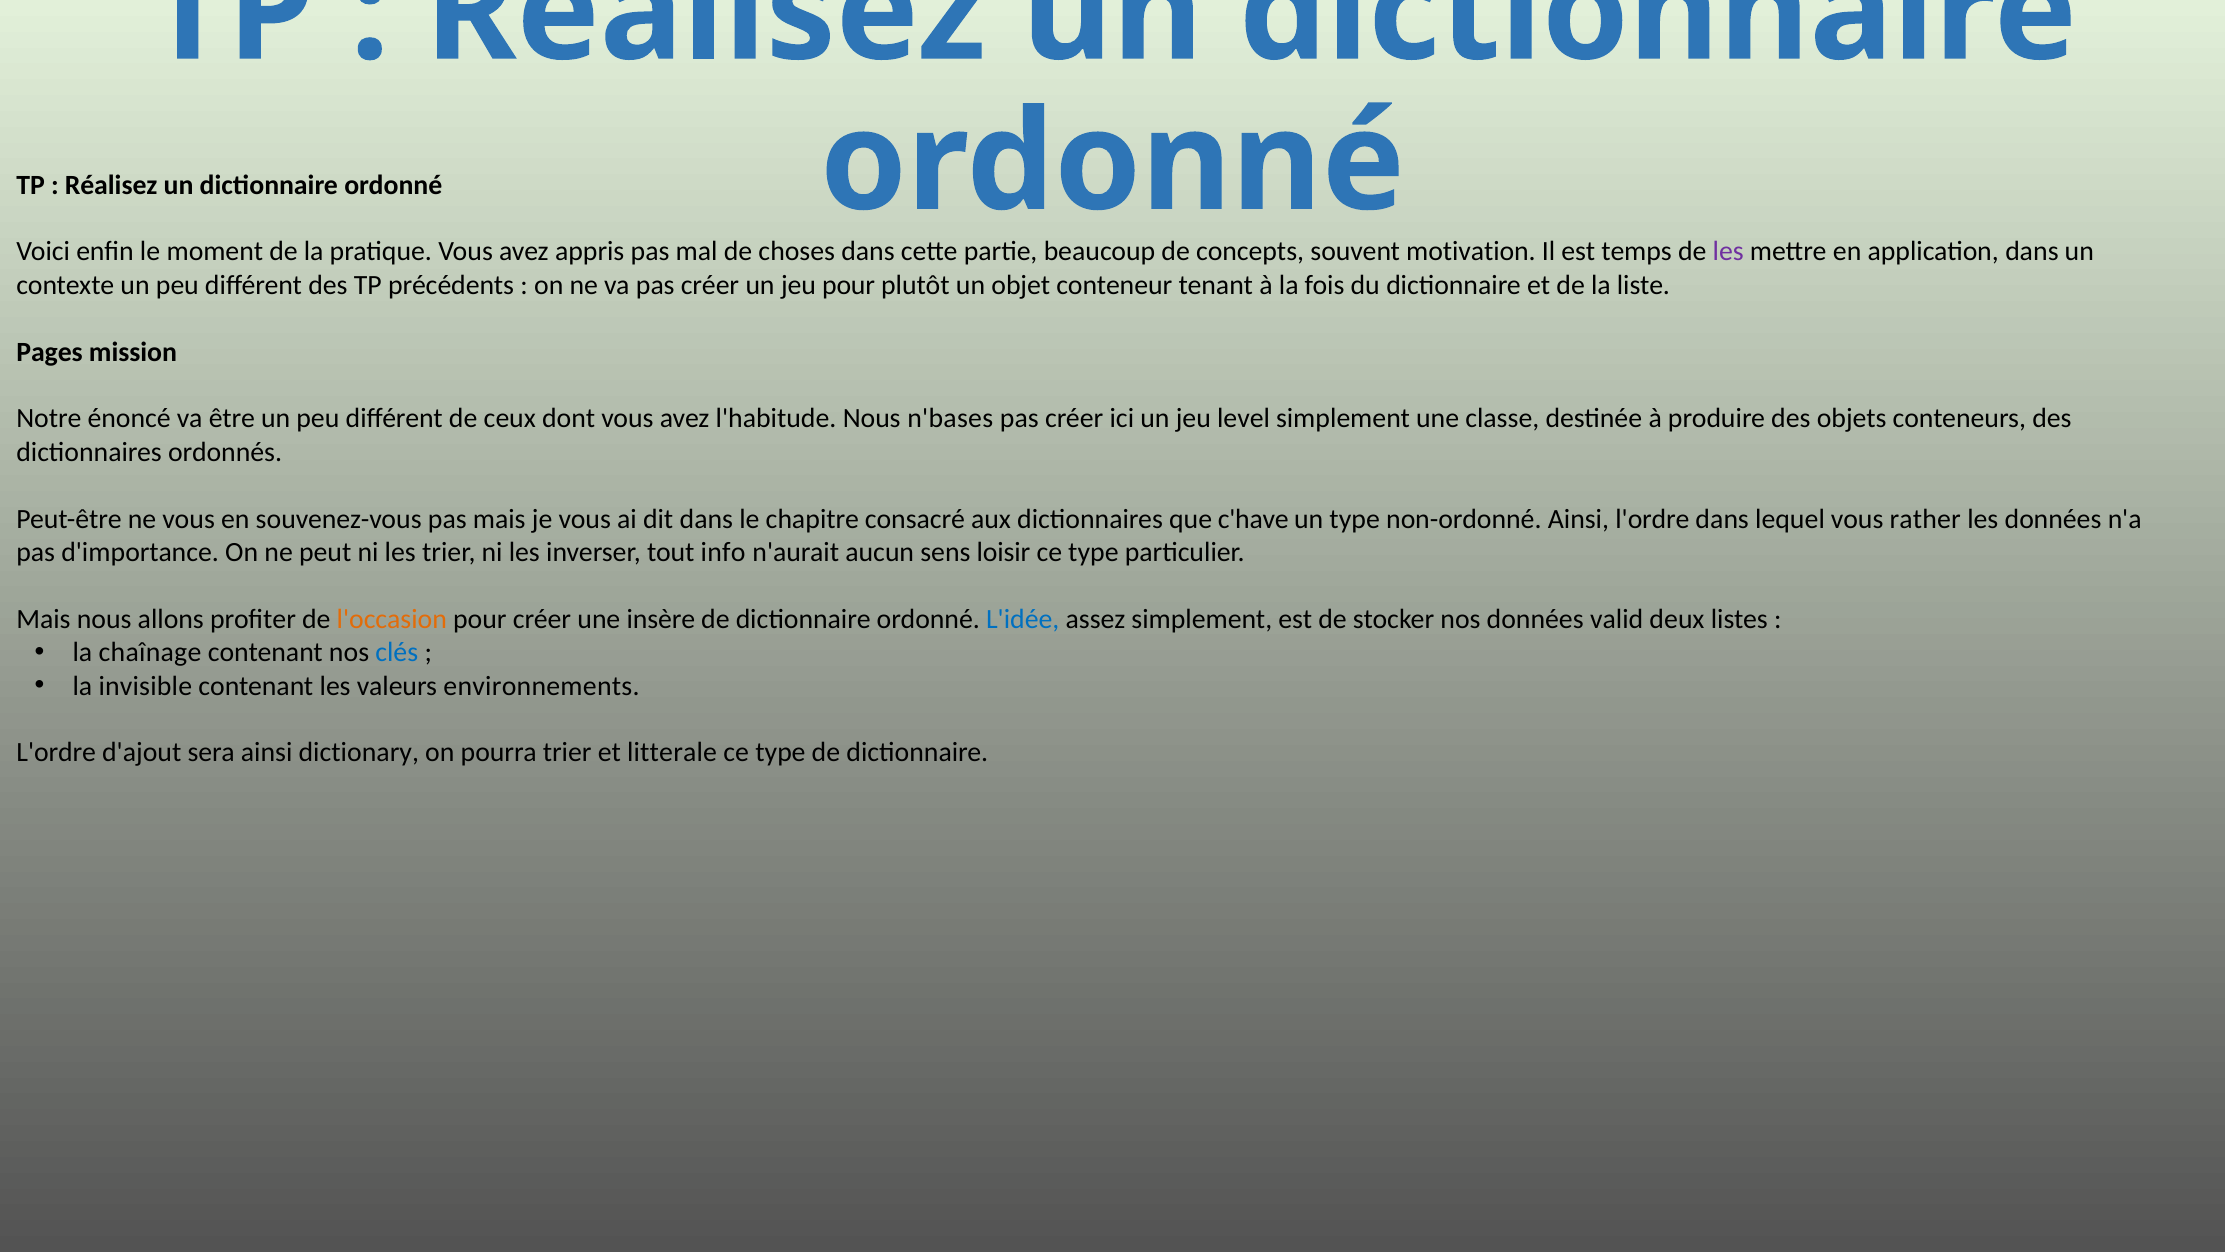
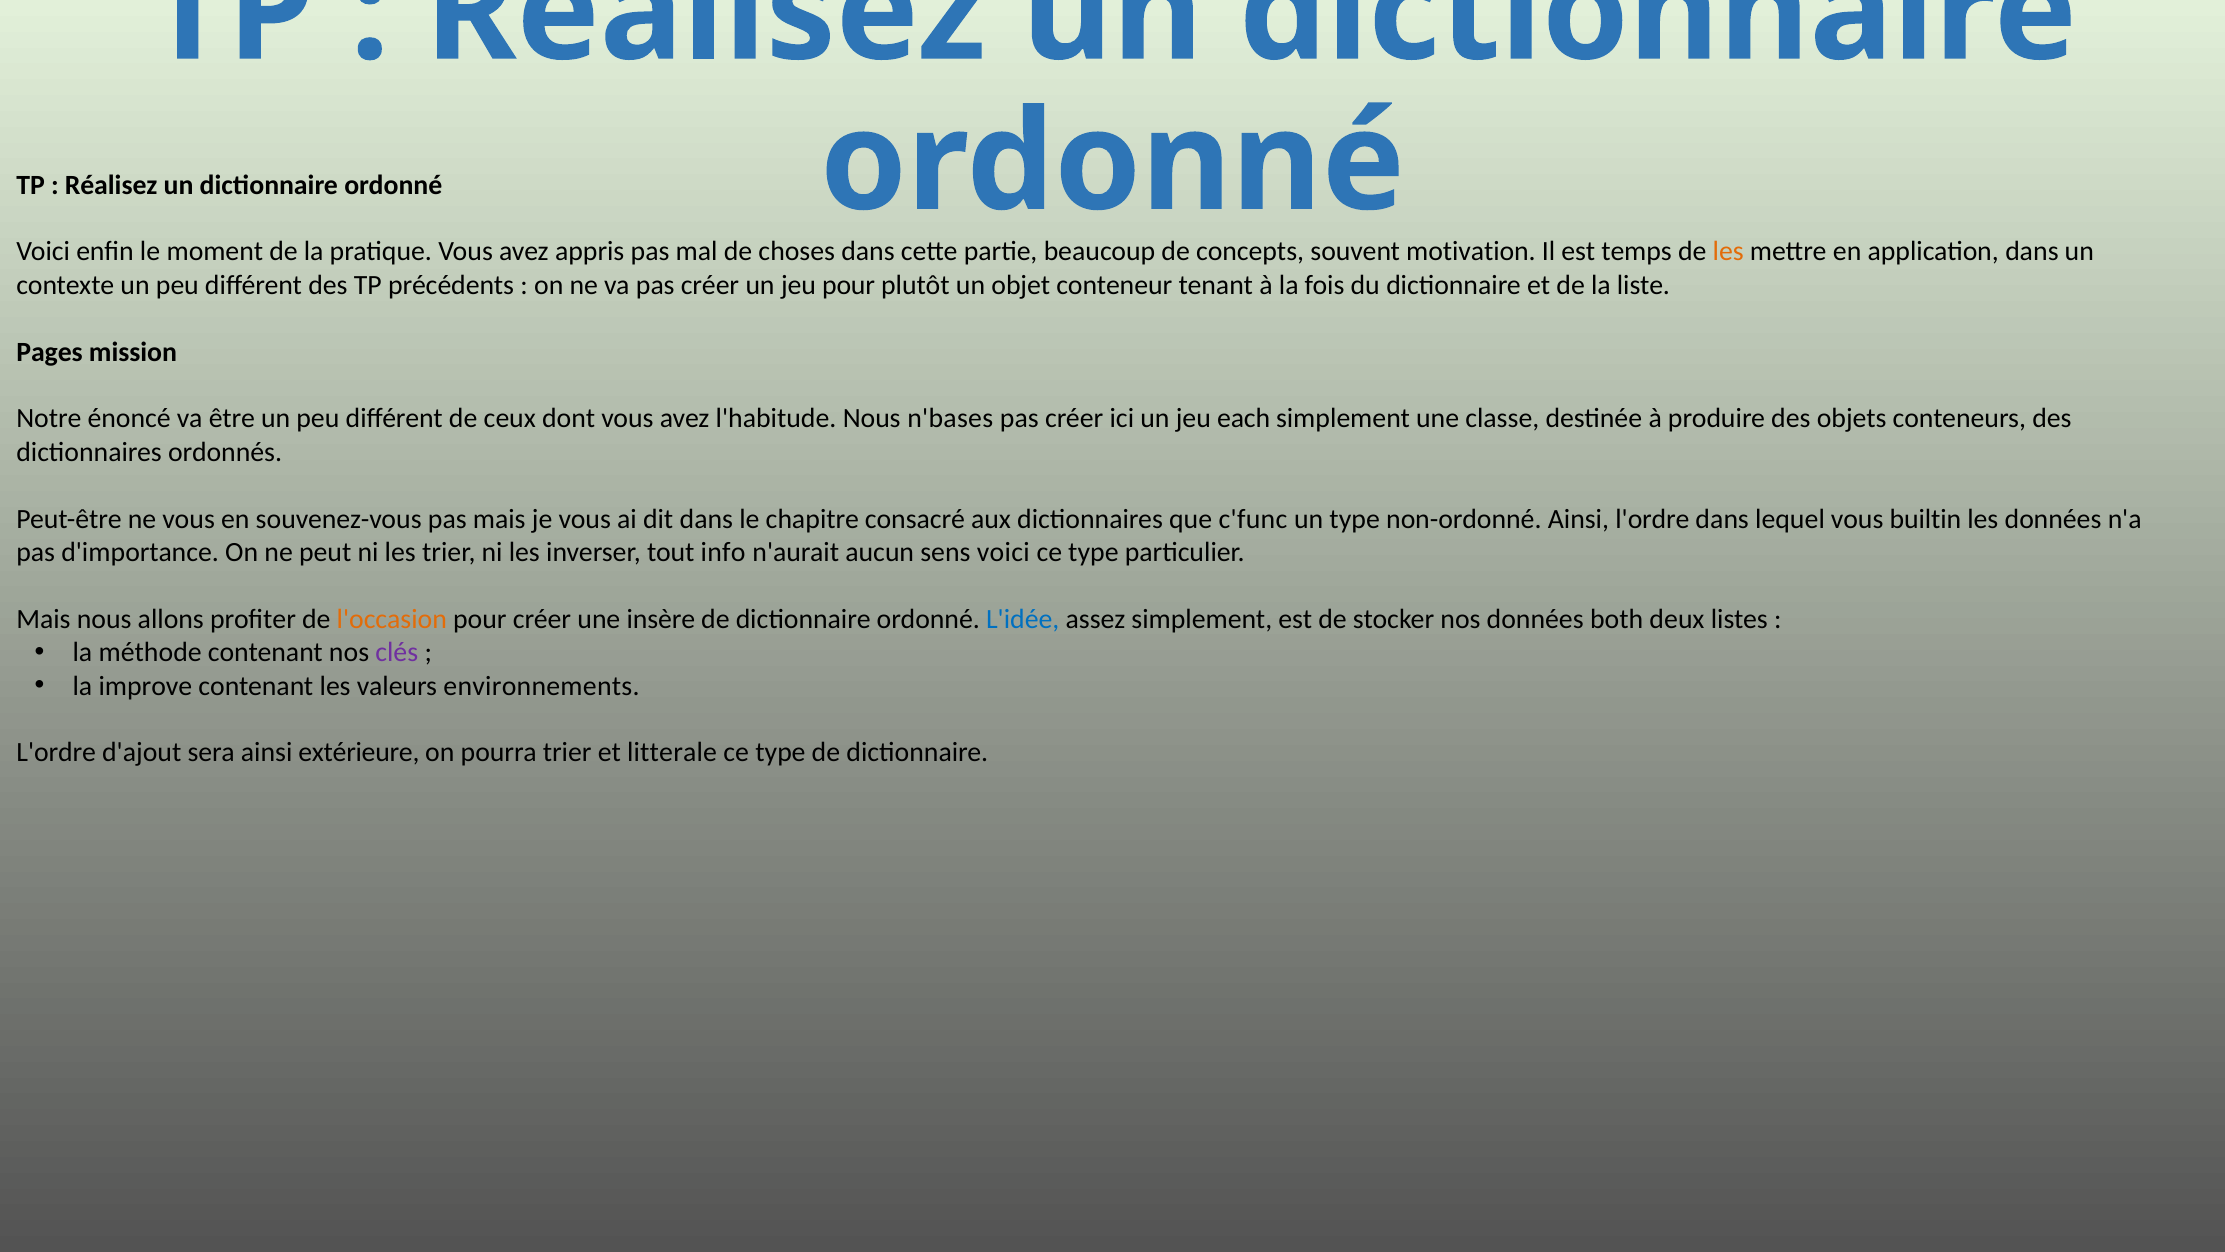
les at (1728, 252) colour: purple -> orange
level: level -> each
c'have: c'have -> c'func
rather: rather -> builtin
sens loisir: loisir -> voici
valid: valid -> both
chaînage: chaînage -> méthode
clés colour: blue -> purple
invisible: invisible -> improve
dictionary: dictionary -> extérieure
